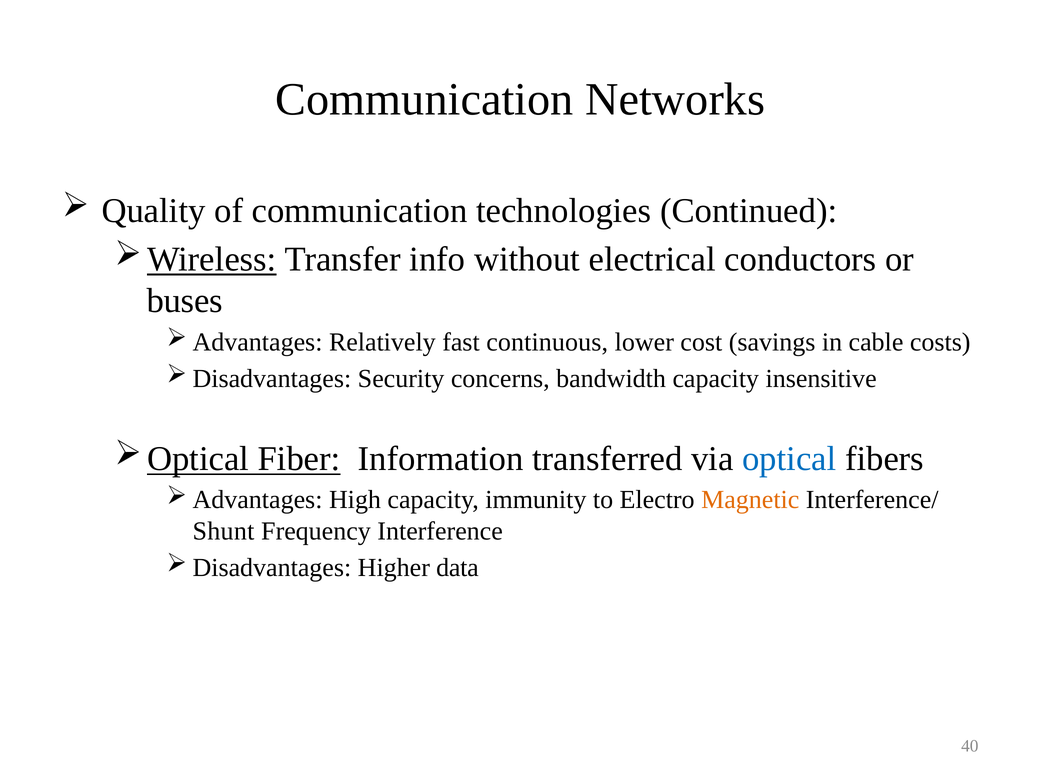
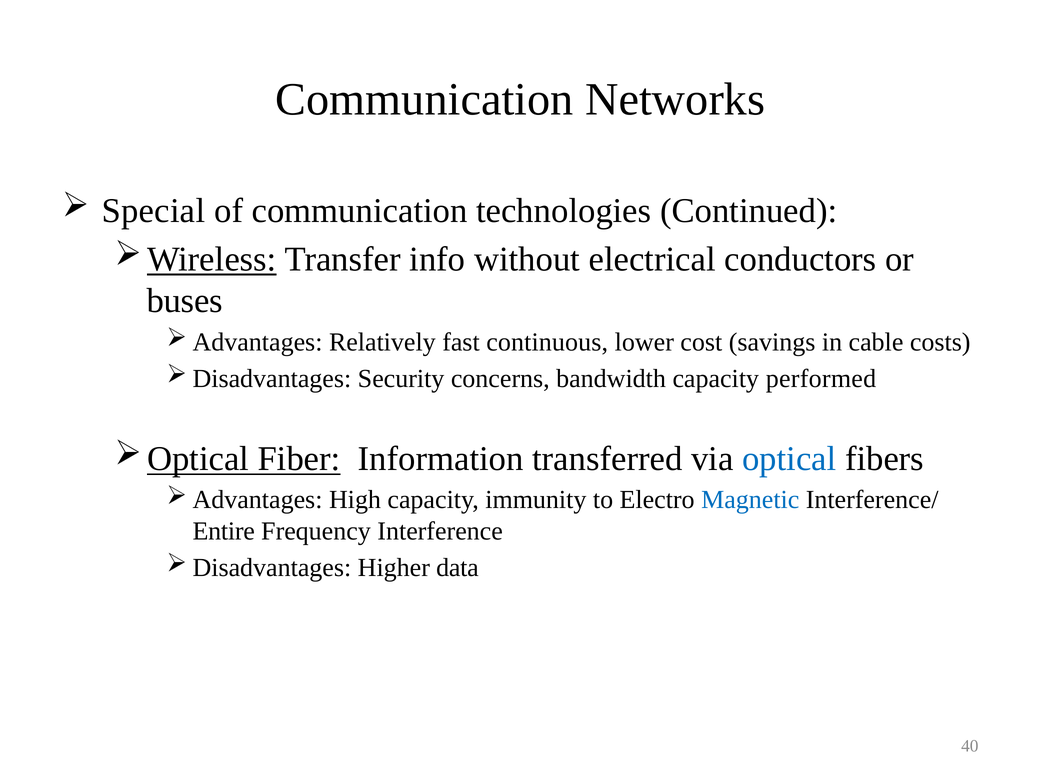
Quality: Quality -> Special
insensitive: insensitive -> performed
Magnetic colour: orange -> blue
Shunt: Shunt -> Entire
